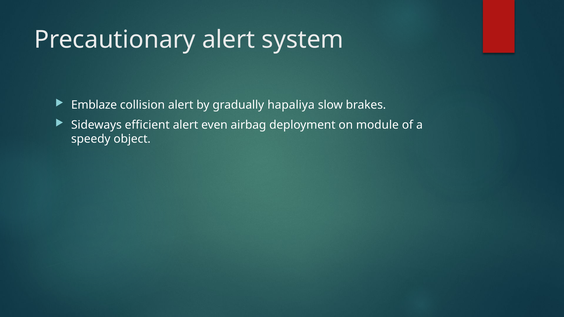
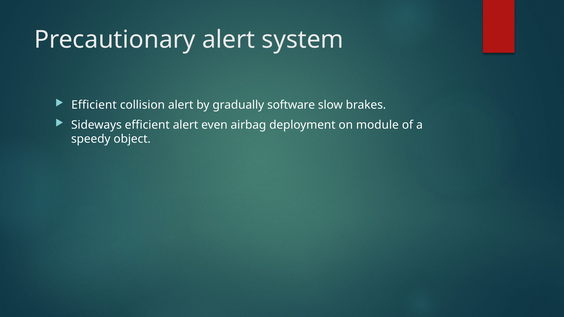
Emblaze at (94, 105): Emblaze -> Efficient
hapaliya: hapaliya -> software
